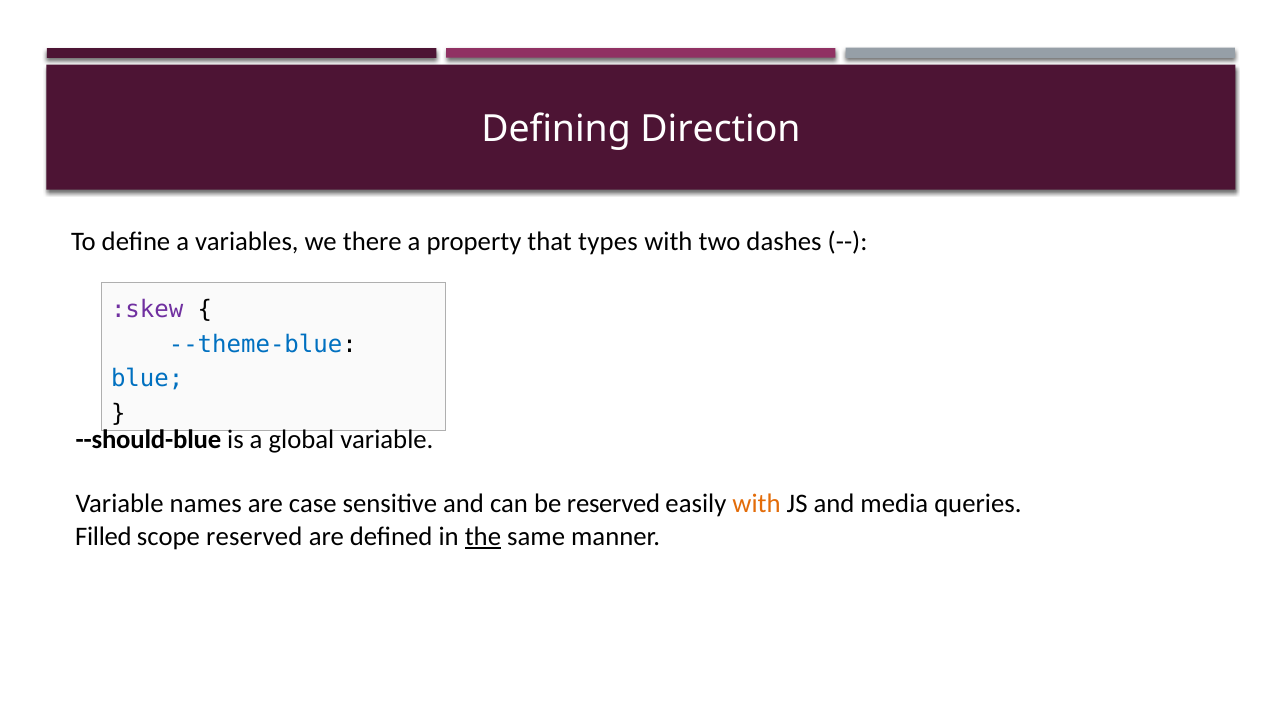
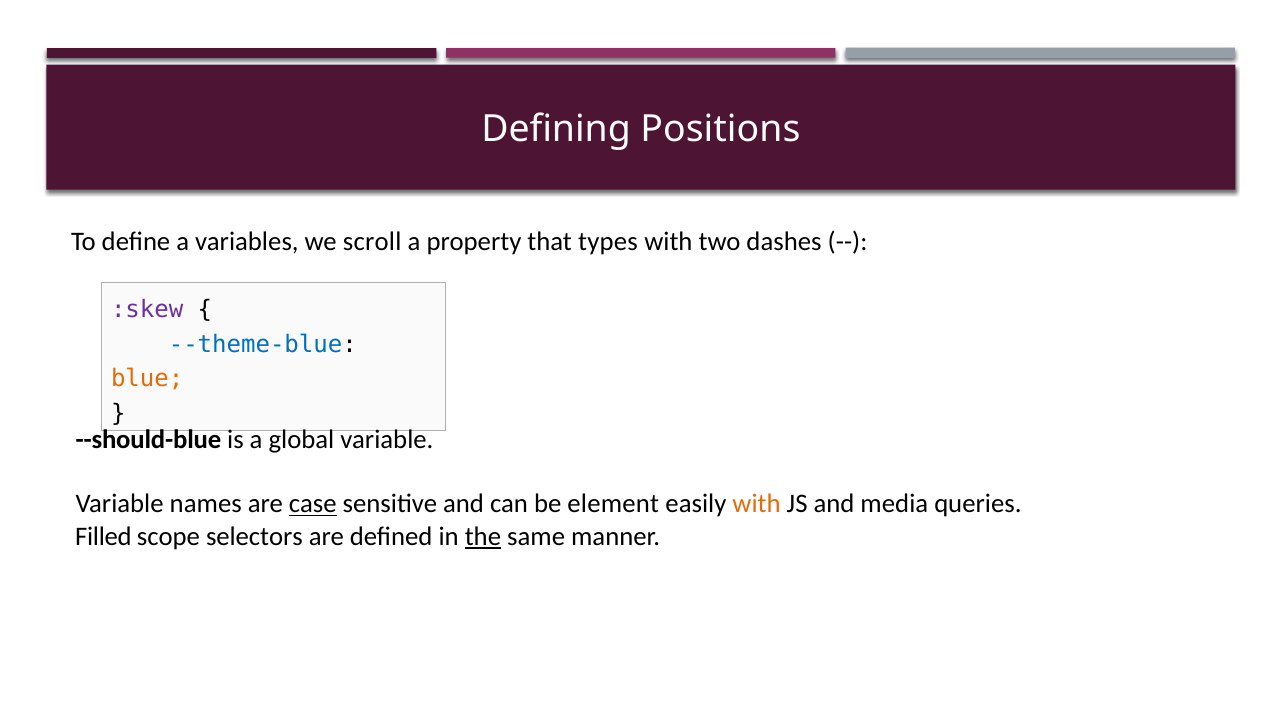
Direction: Direction -> Positions
there: there -> scroll
blue colour: blue -> orange
case underline: none -> present
be reserved: reserved -> element
scope reserved: reserved -> selectors
